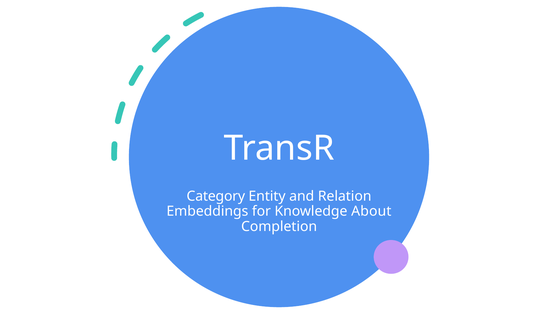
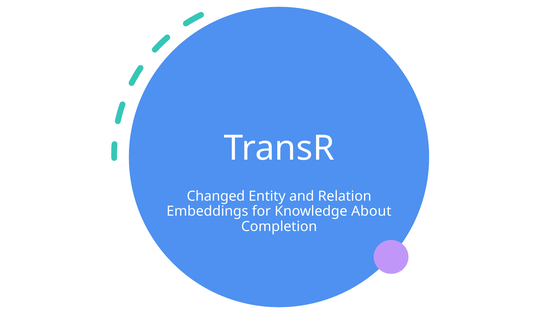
Category: Category -> Changed
